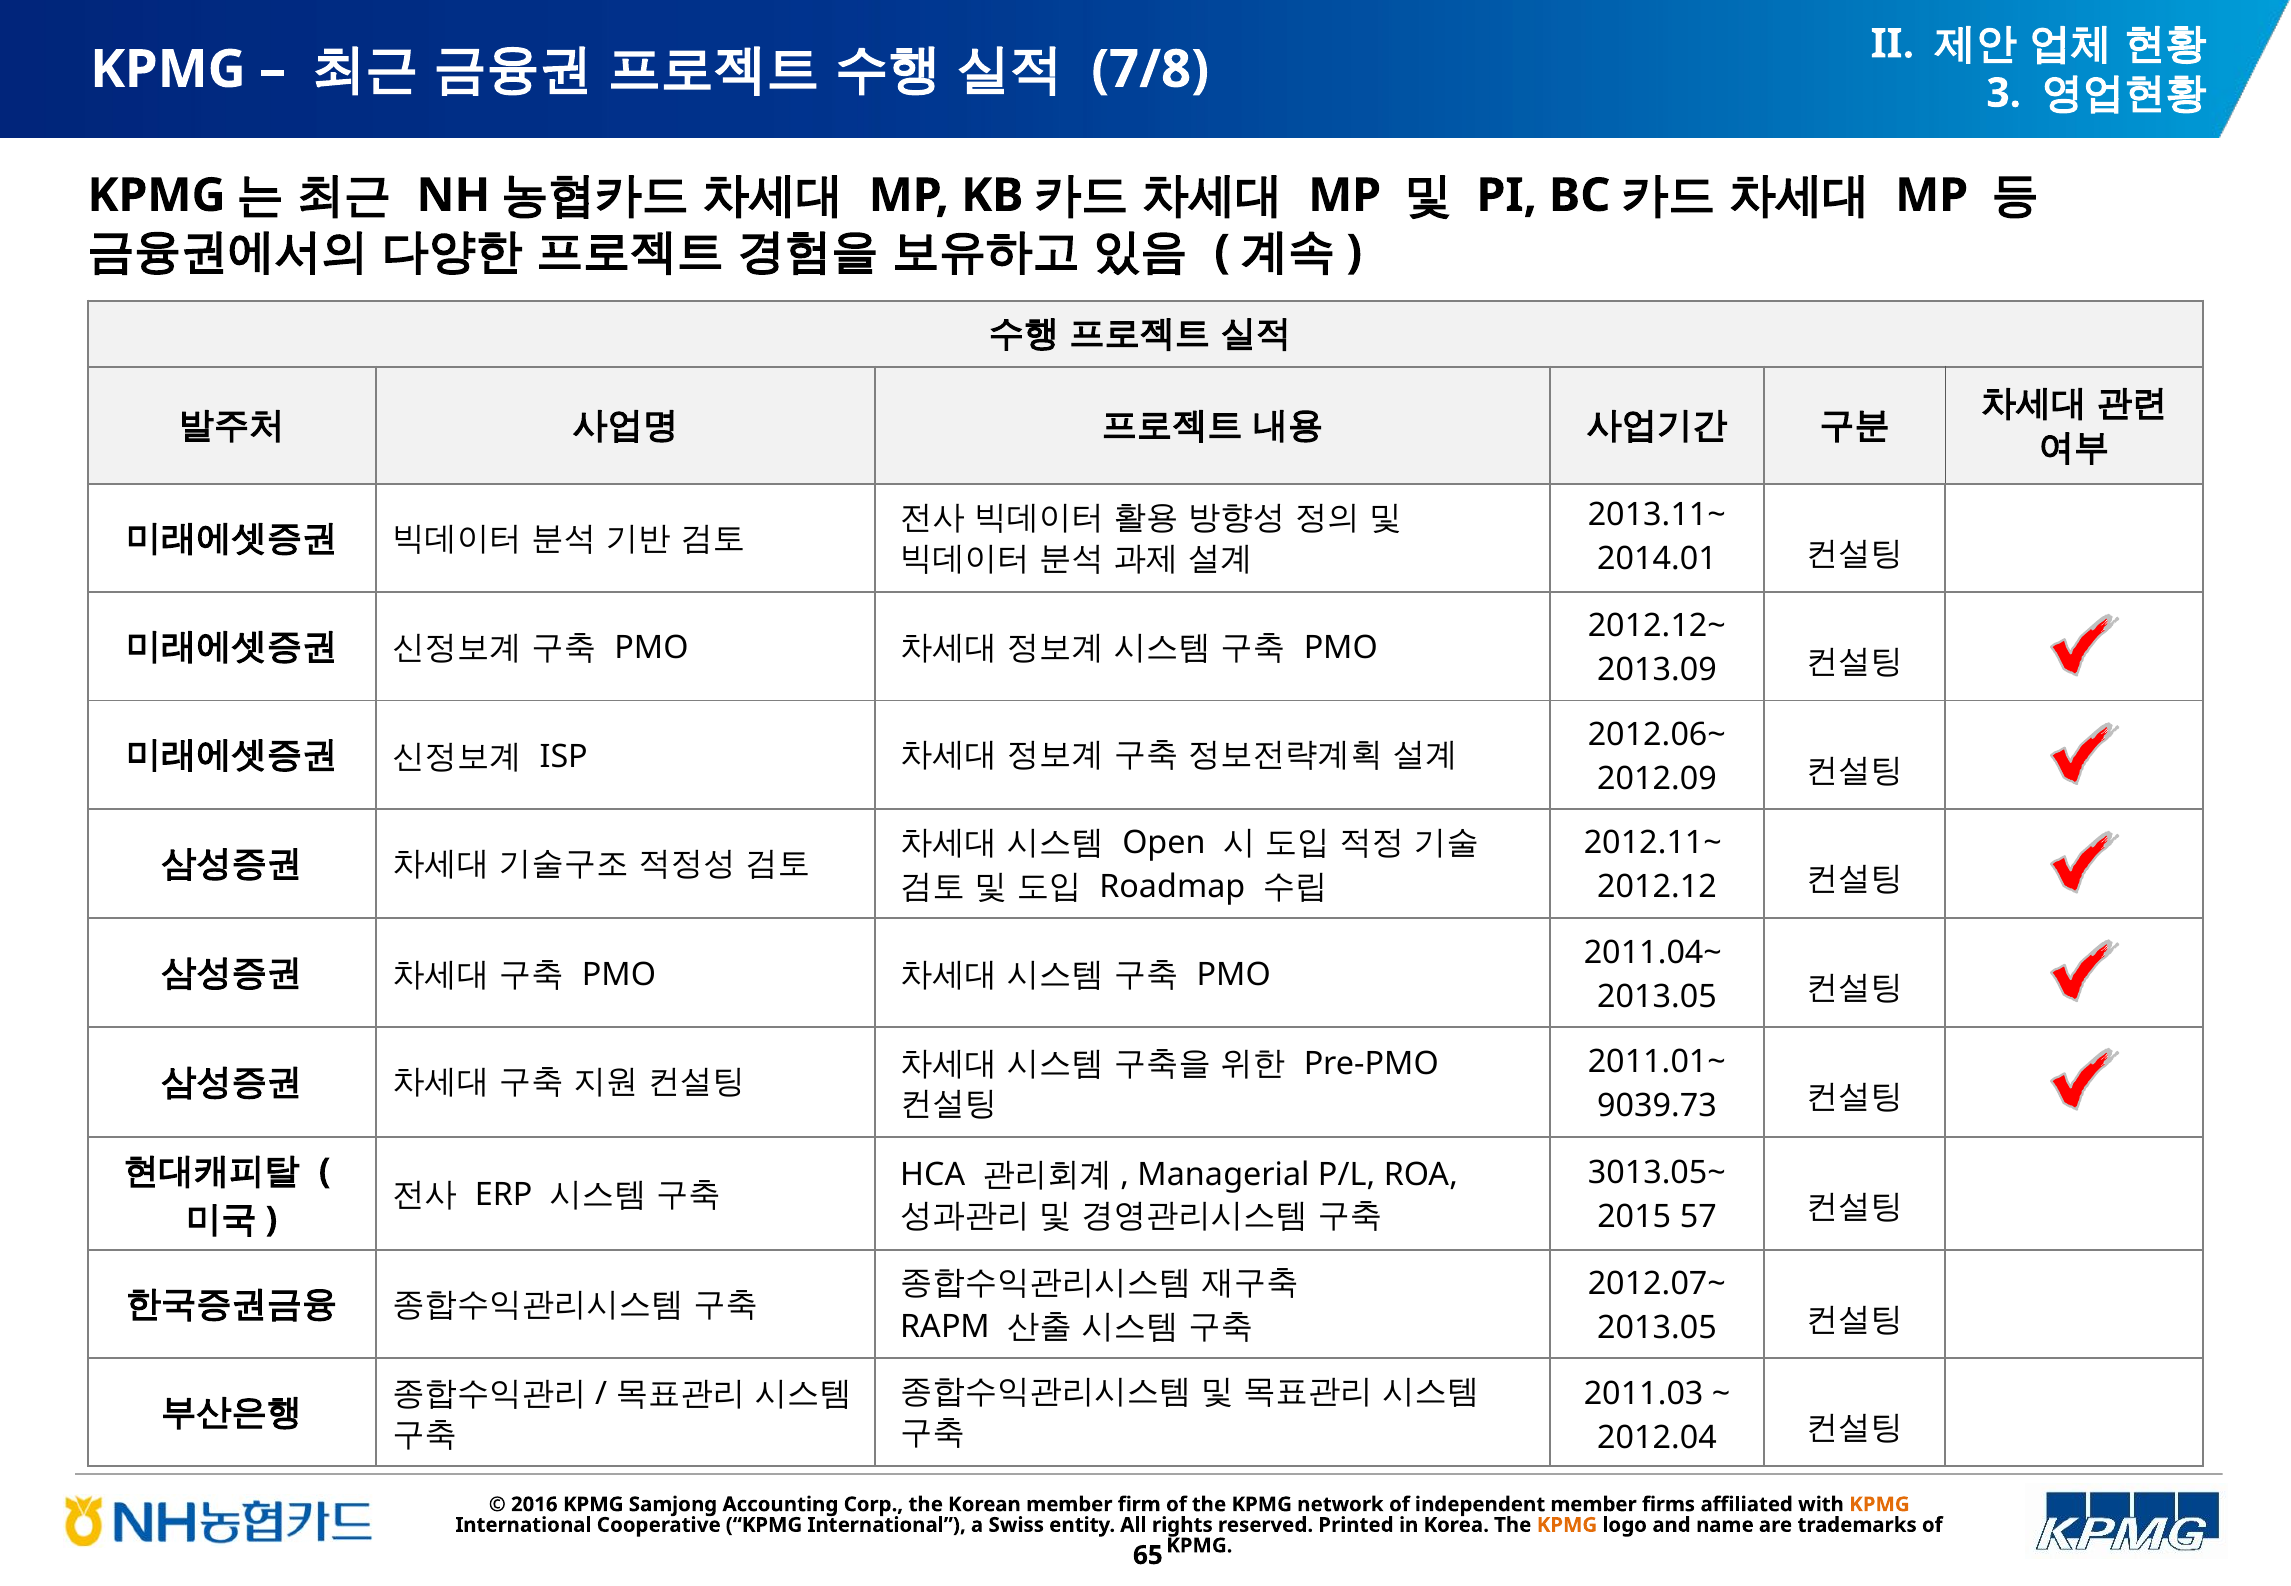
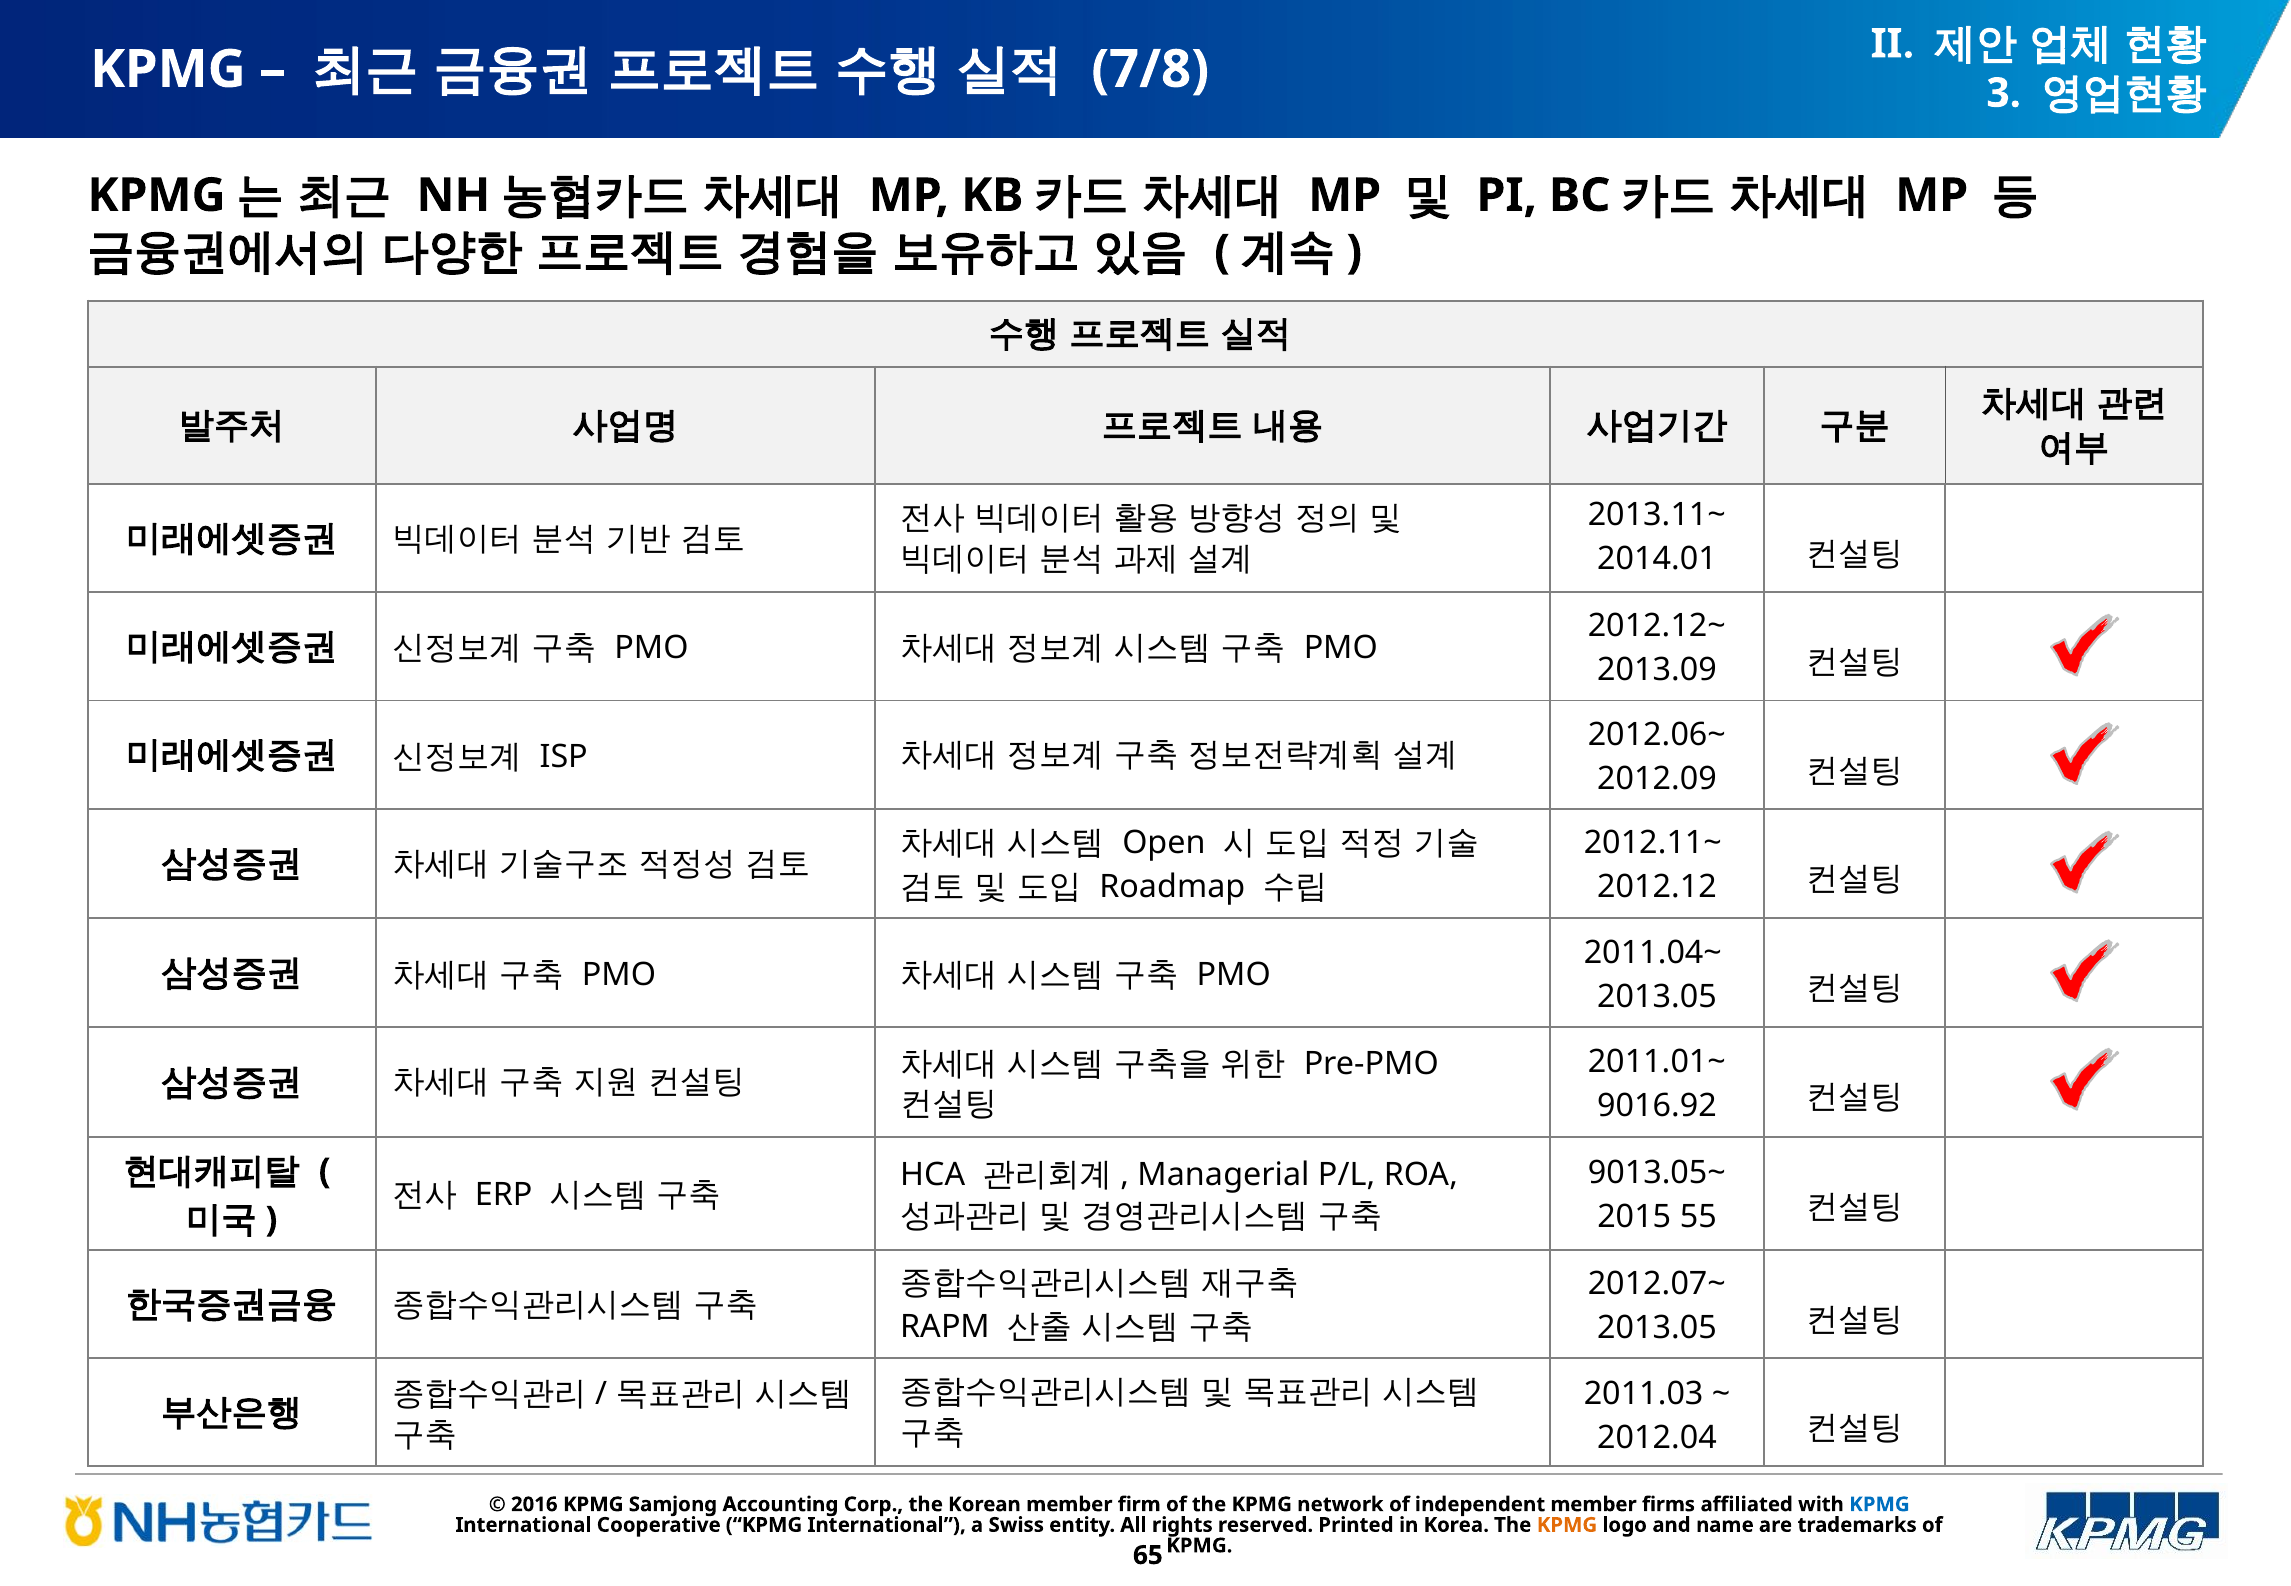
9039.73: 9039.73 -> 9016.92
3013.05~: 3013.05~ -> 9013.05~
57: 57 -> 55
KPMG at (1879, 1505) colour: orange -> blue
